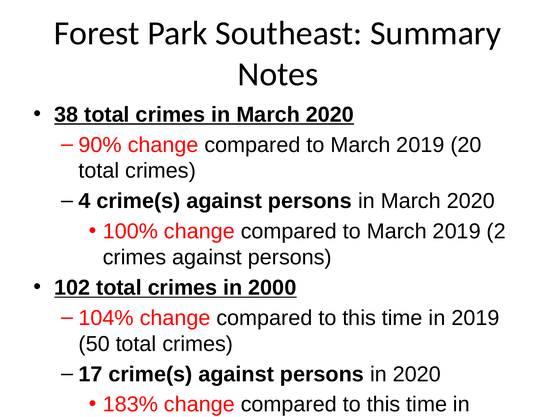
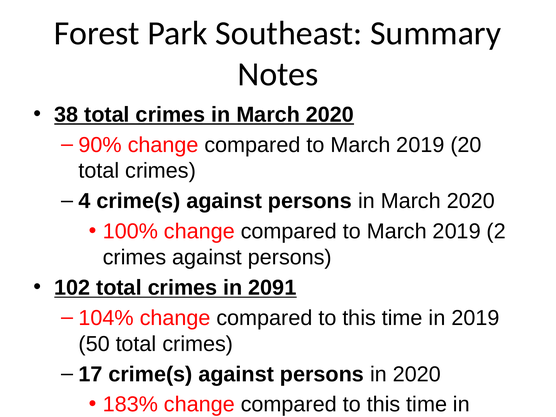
2000: 2000 -> 2091
